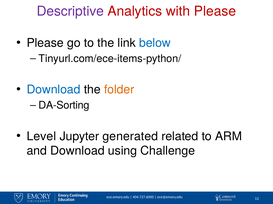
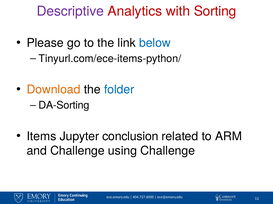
with Please: Please -> Sorting
Download at (54, 90) colour: blue -> orange
folder colour: orange -> blue
Level: Level -> Items
generated: generated -> conclusion
and Download: Download -> Challenge
